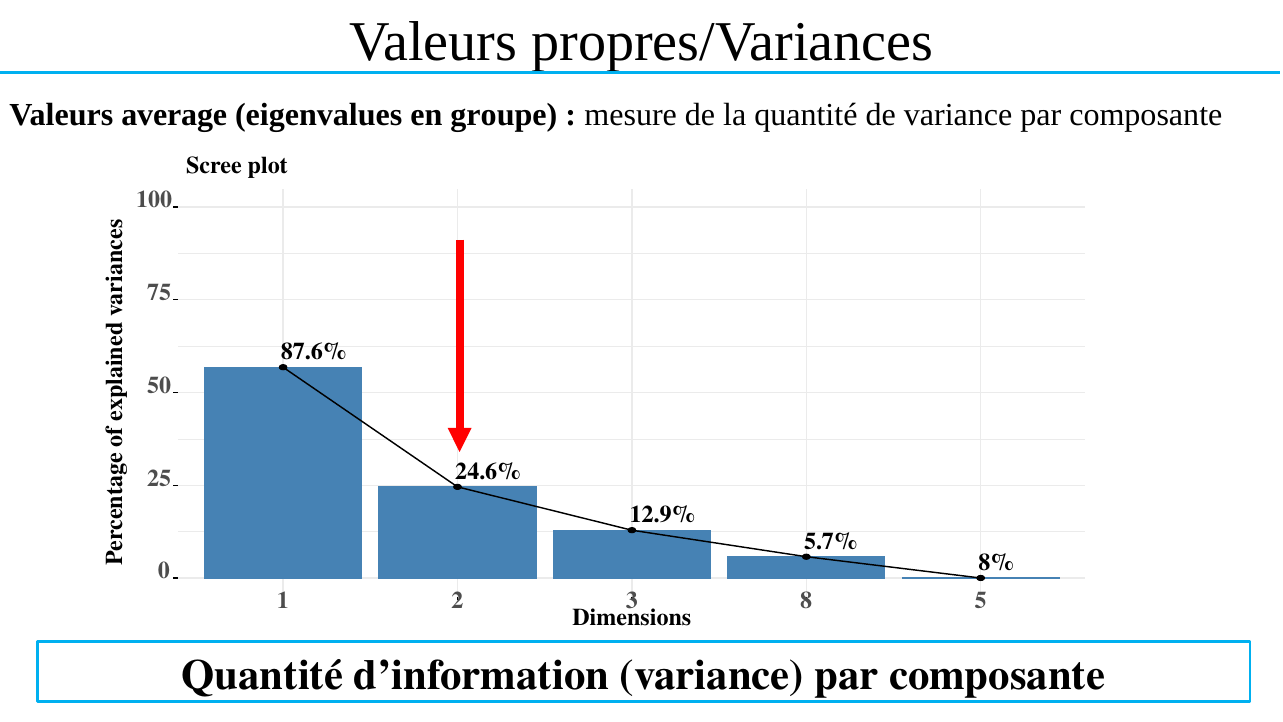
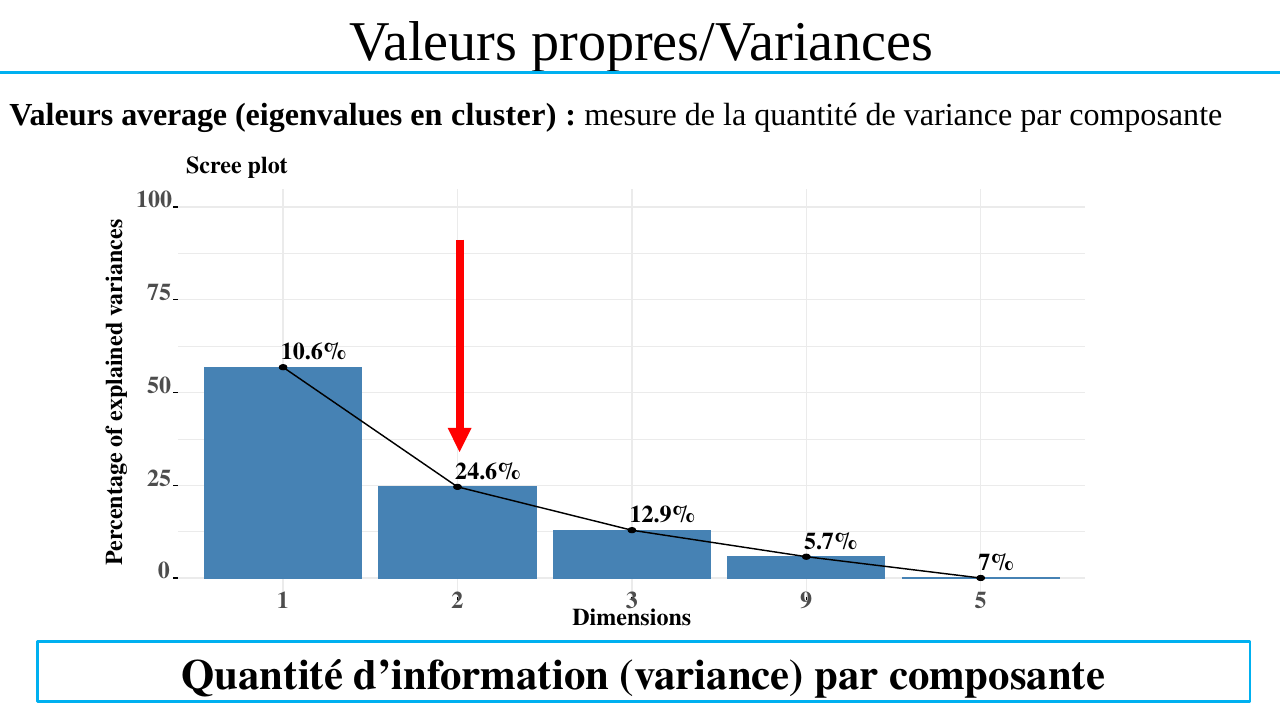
groupe: groupe -> cluster
87.6%: 87.6% -> 10.6%
8%: 8% -> 7%
8: 8 -> 9
